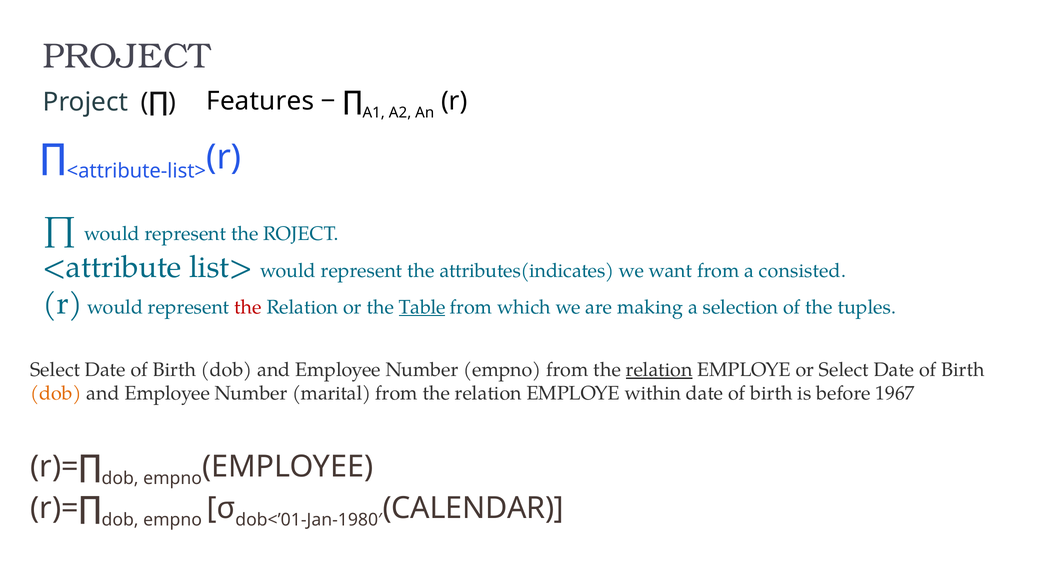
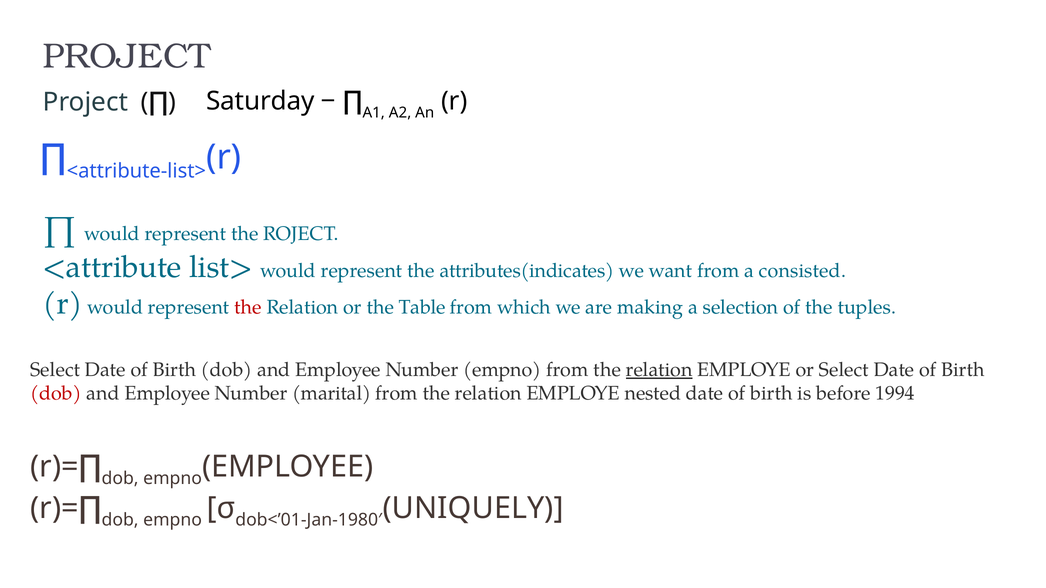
Features: Features -> Saturday
Table underline: present -> none
dob at (56, 394) colour: orange -> red
within: within -> nested
1967: 1967 -> 1994
CALENDAR: CALENDAR -> UNIQUELY
